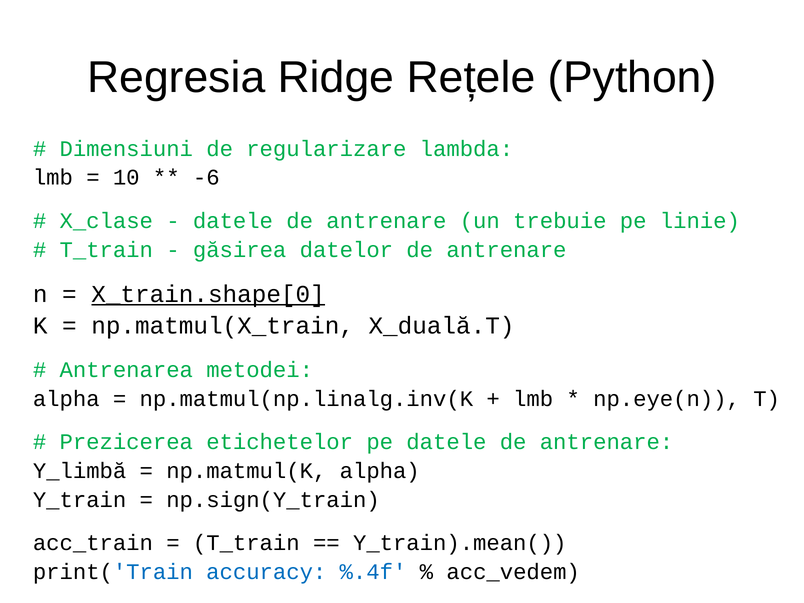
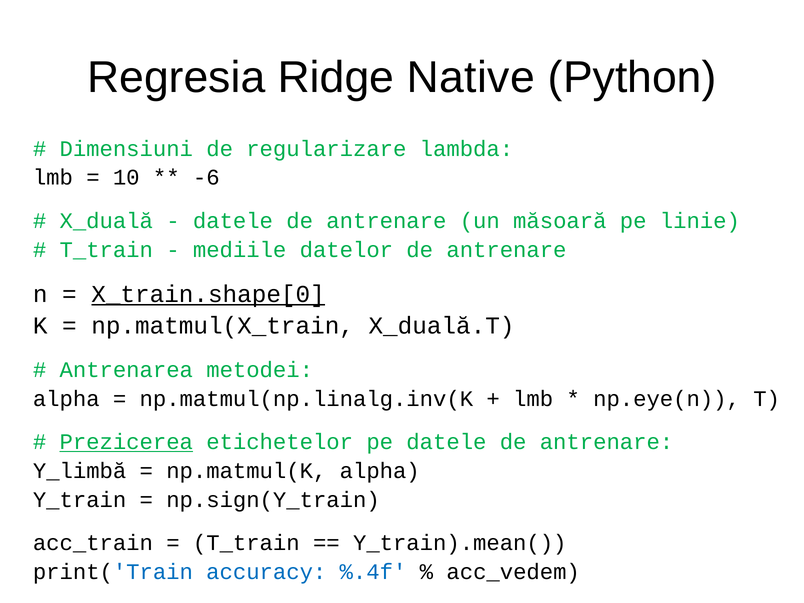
Rețele: Rețele -> Native
X_clase: X_clase -> X_duală
trebuie: trebuie -> măsoară
găsirea: găsirea -> mediile
Prezicerea underline: none -> present
